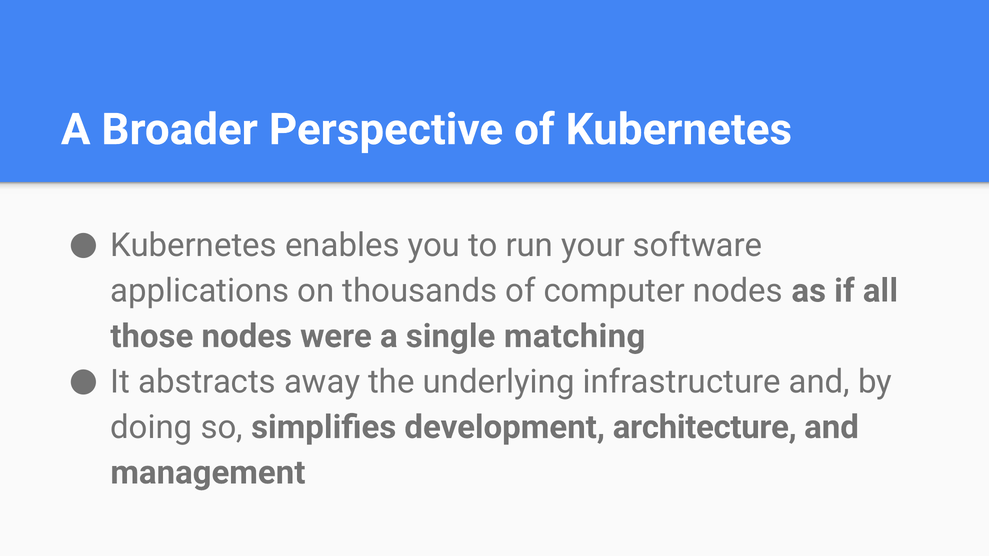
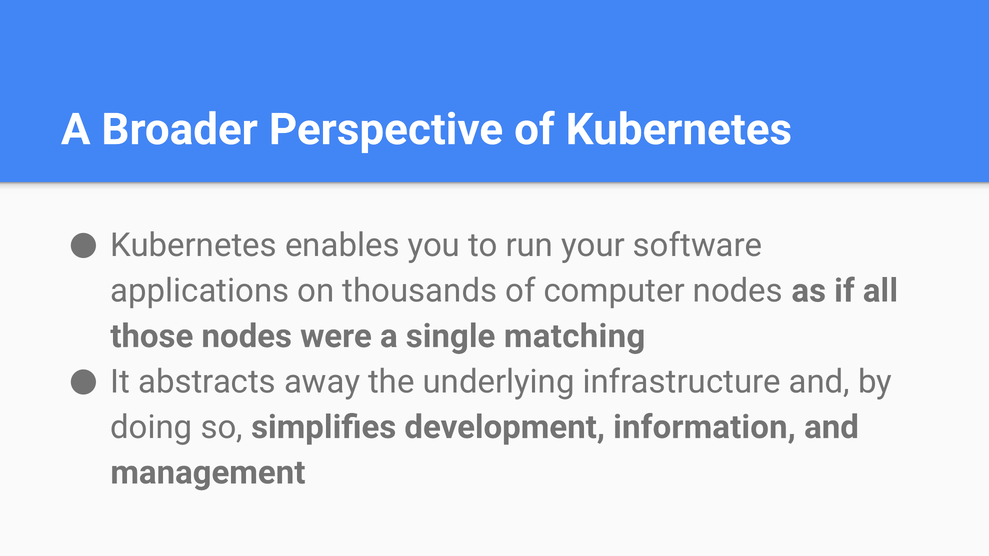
architecture: architecture -> information
